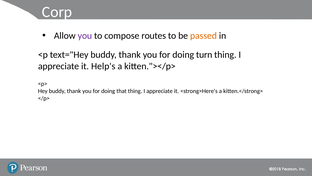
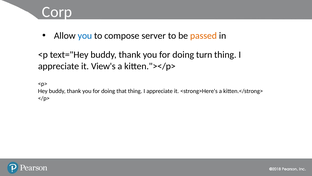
you at (85, 36) colour: purple -> blue
routes: routes -> server
Help's: Help's -> View's
